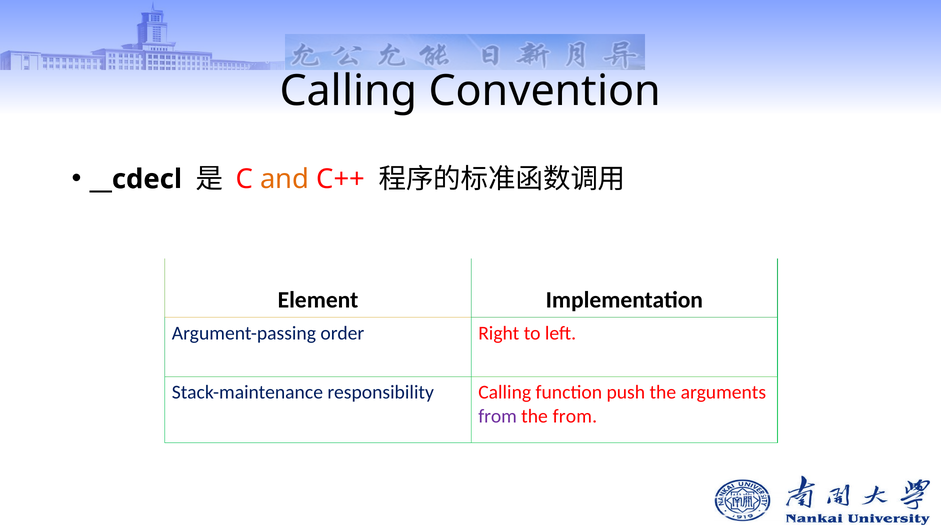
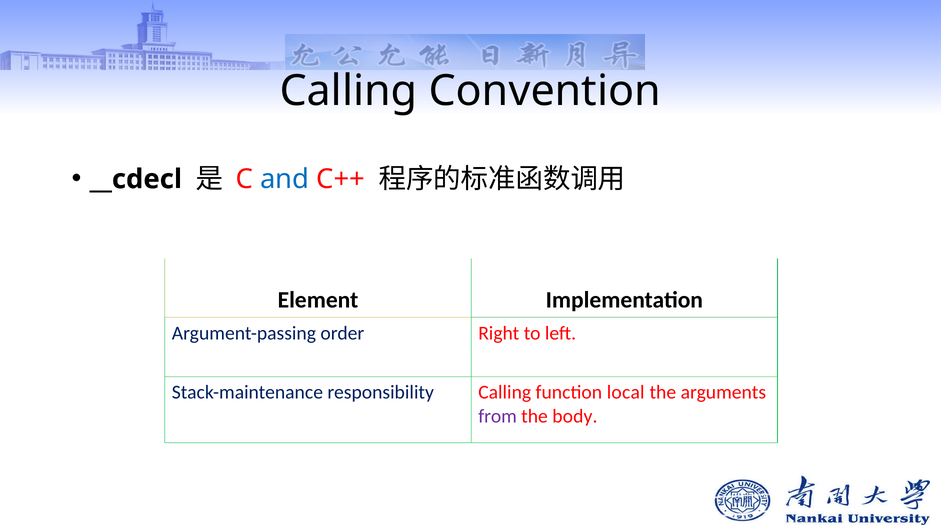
and colour: orange -> blue
push: push -> local
the from: from -> body
